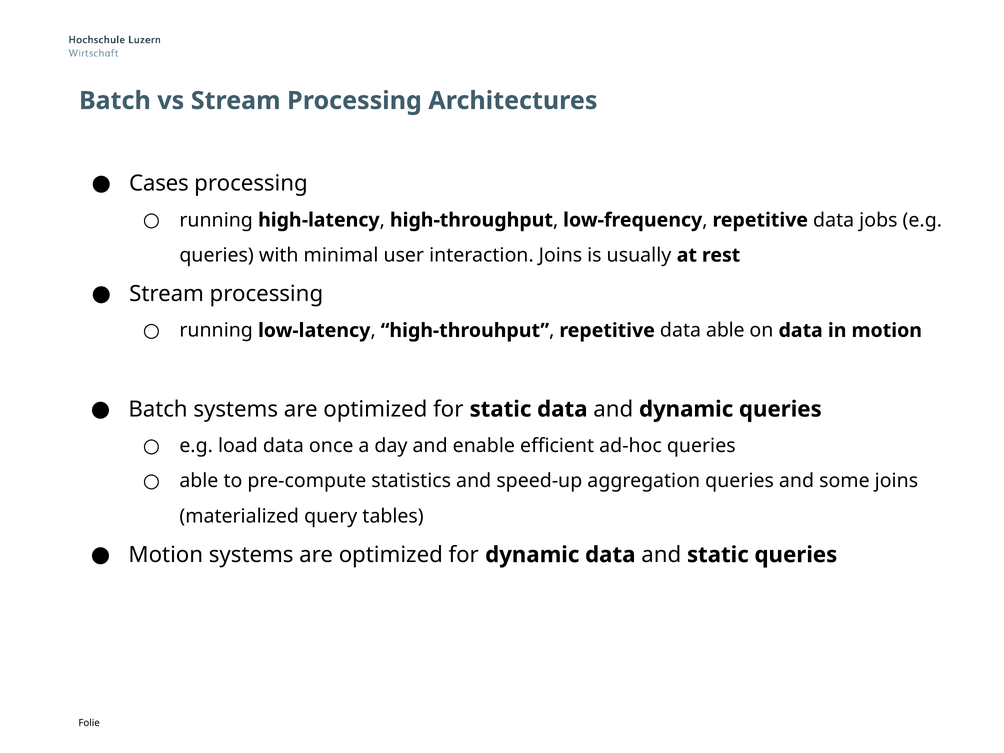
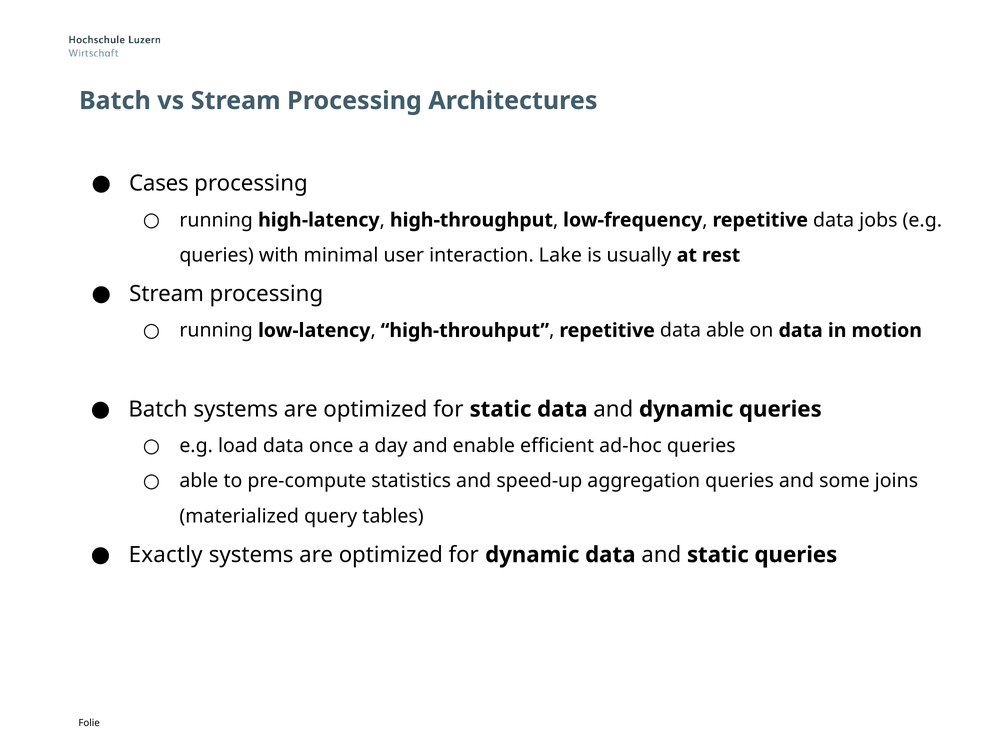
interaction Joins: Joins -> Lake
Motion at (166, 555): Motion -> Exactly
